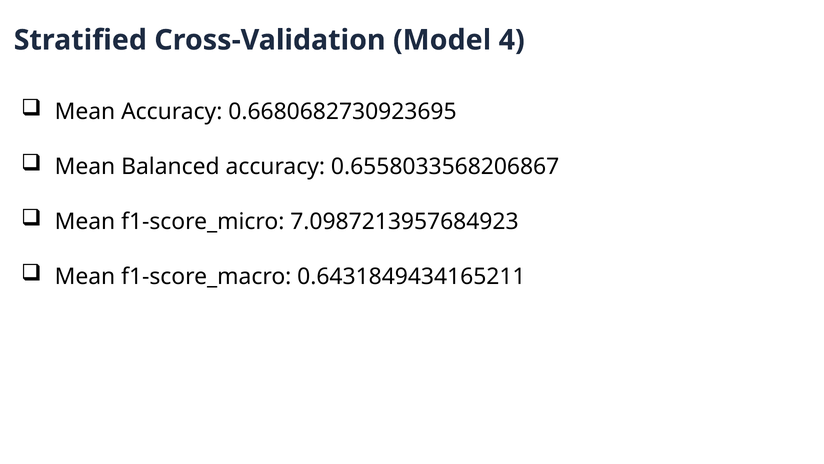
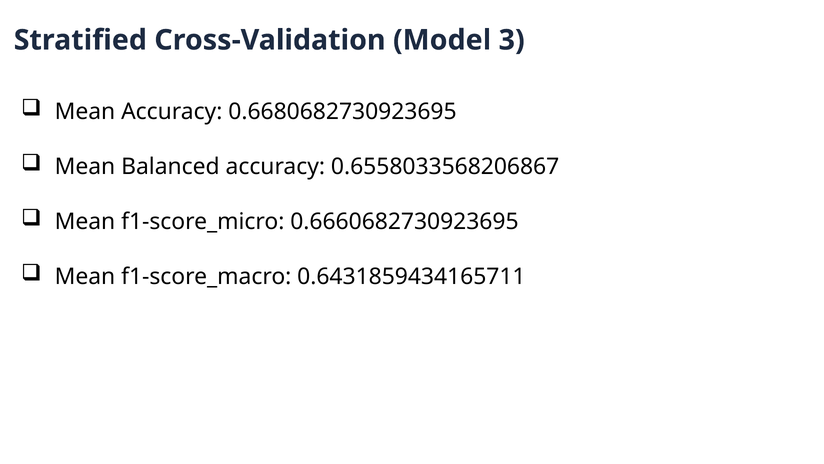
4: 4 -> 3
7.0987213957684923: 7.0987213957684923 -> 0.6660682730923695
0.6431849434165211: 0.6431849434165211 -> 0.6431859434165711
